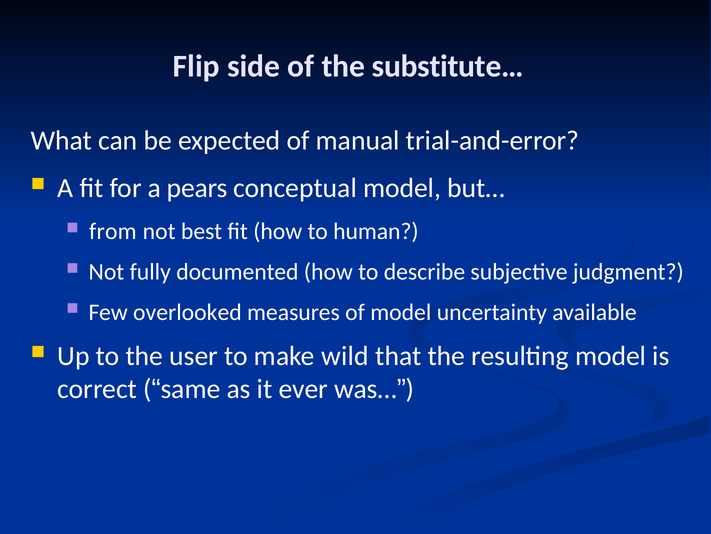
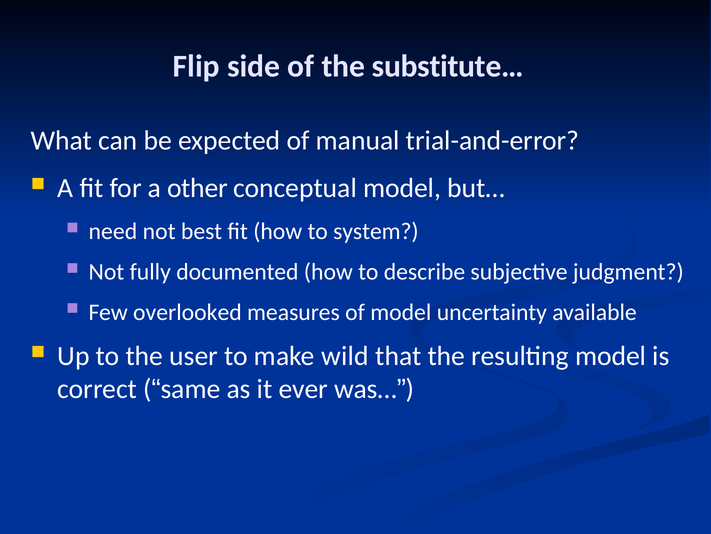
pears: pears -> other
from: from -> need
human: human -> system
